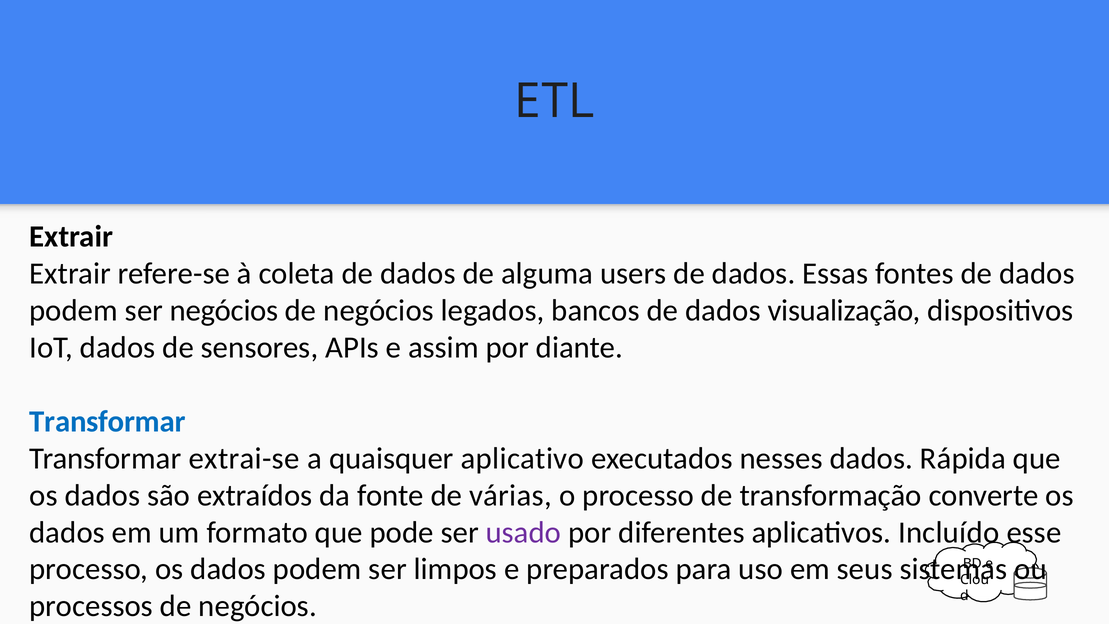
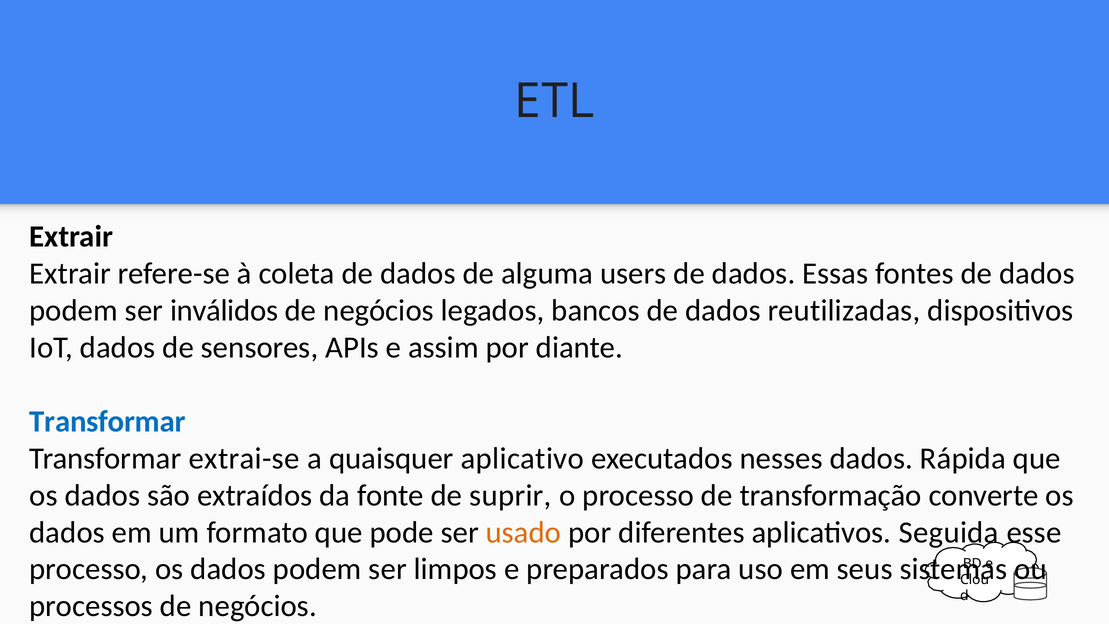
ser negócios: negócios -> inválidos
visualização: visualização -> reutilizadas
várias: várias -> suprir
usado colour: purple -> orange
Incluído: Incluído -> Seguida
